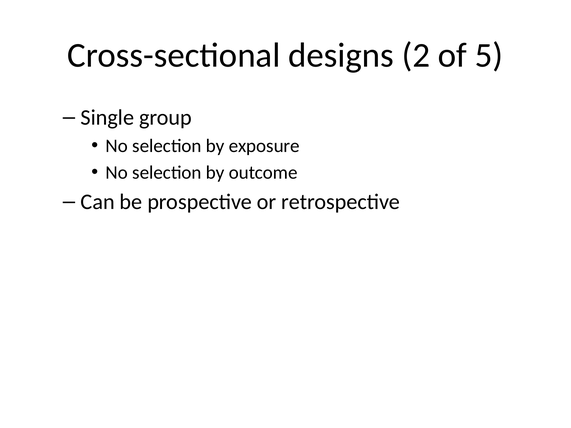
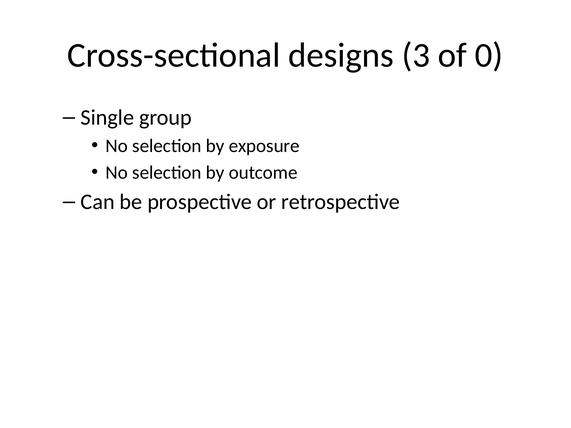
2: 2 -> 3
5: 5 -> 0
